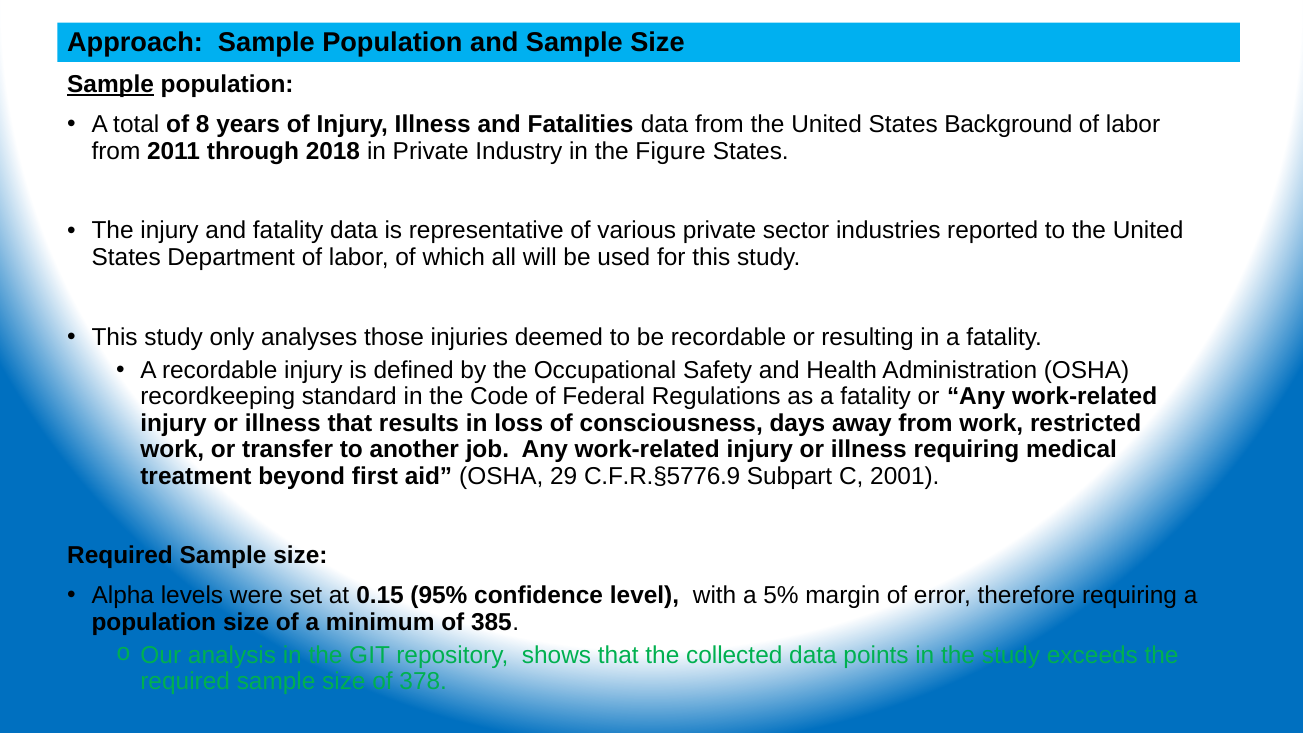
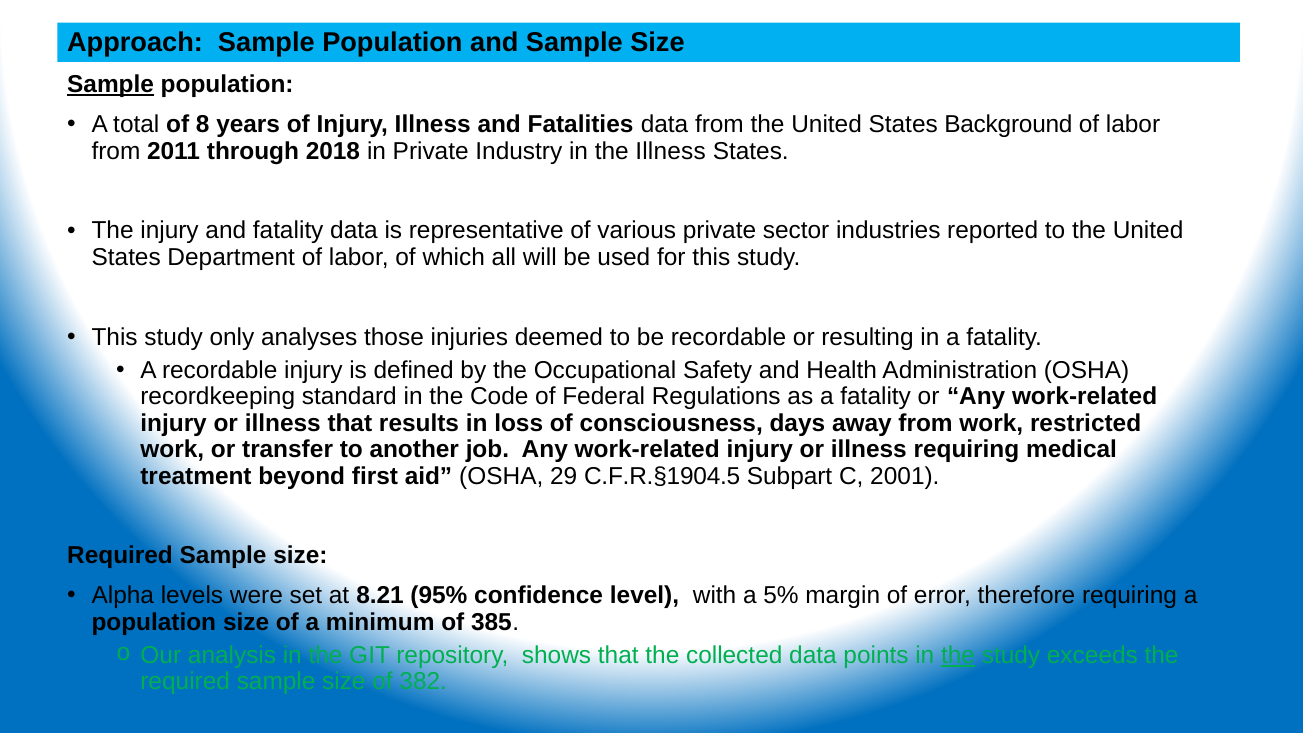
the Figure: Figure -> Illness
C.F.R.§5776.9: C.F.R.§5776.9 -> C.F.R.§1904.5
0.15: 0.15 -> 8.21
the at (958, 655) underline: none -> present
378: 378 -> 382
